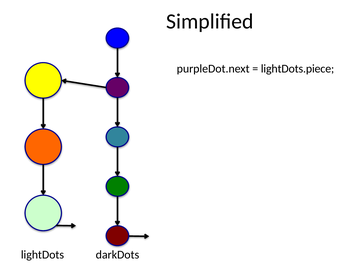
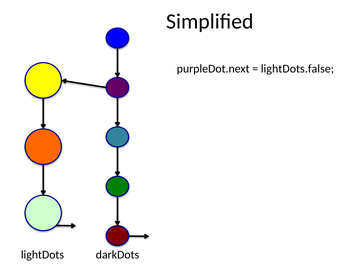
lightDots.piece: lightDots.piece -> lightDots.false
